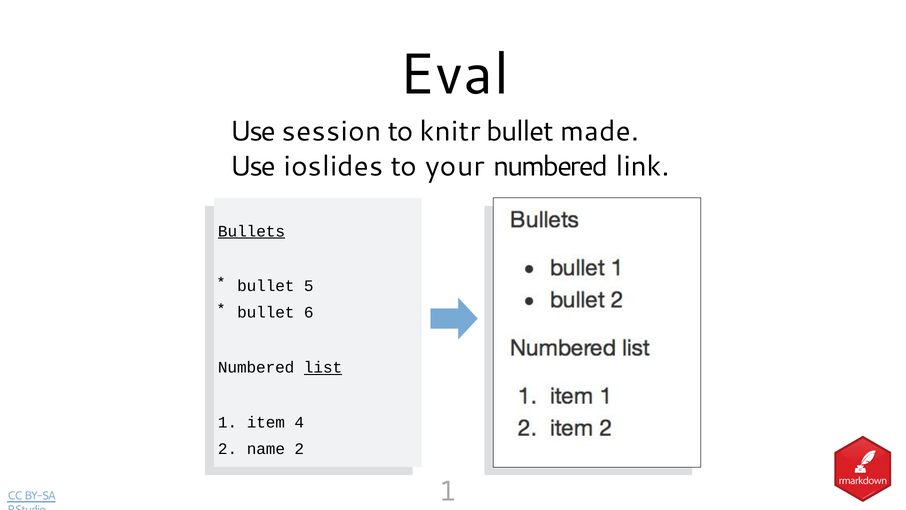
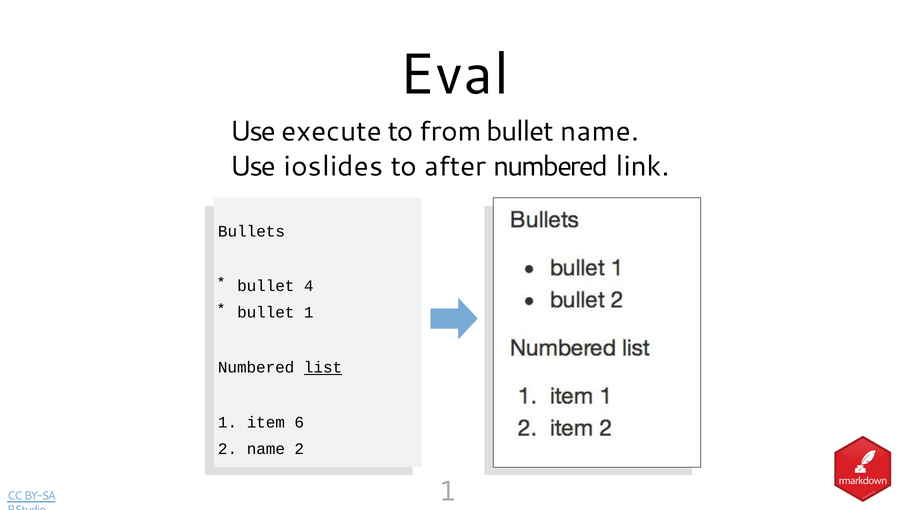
session: session -> execute
knitr: knitr -> from
bullet made: made -> name
your: your -> after
Bullets underline: present -> none
5: 5 -> 4
bullet 6: 6 -> 1
item 4: 4 -> 6
